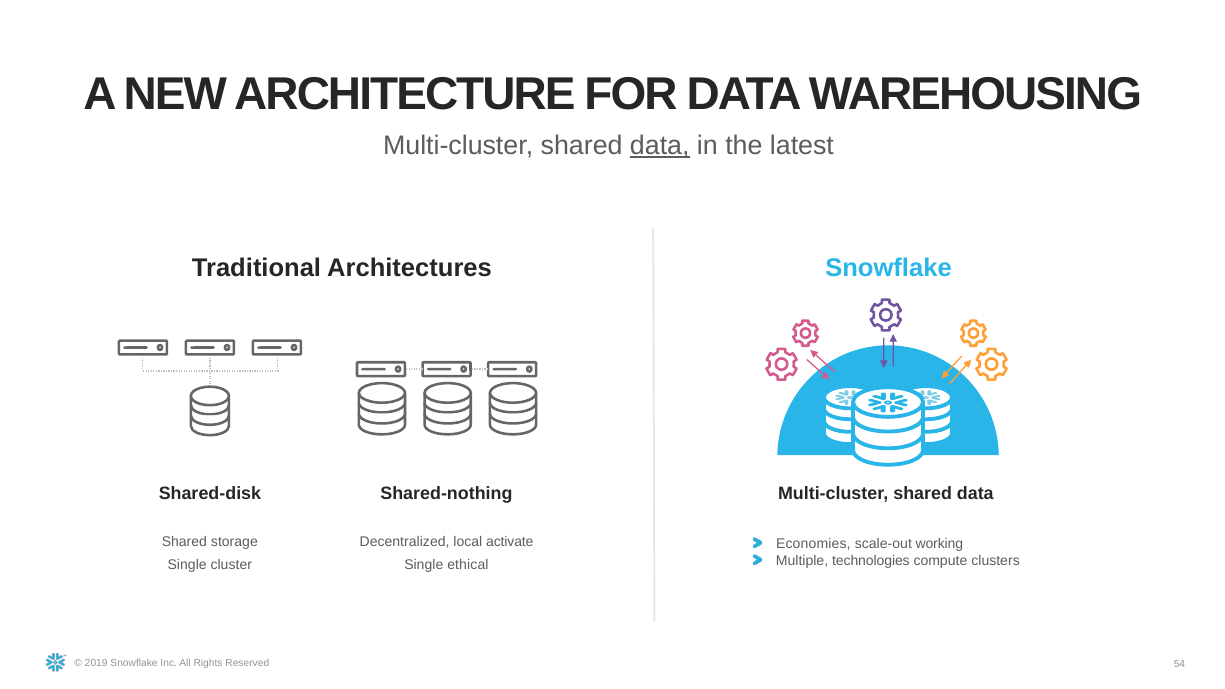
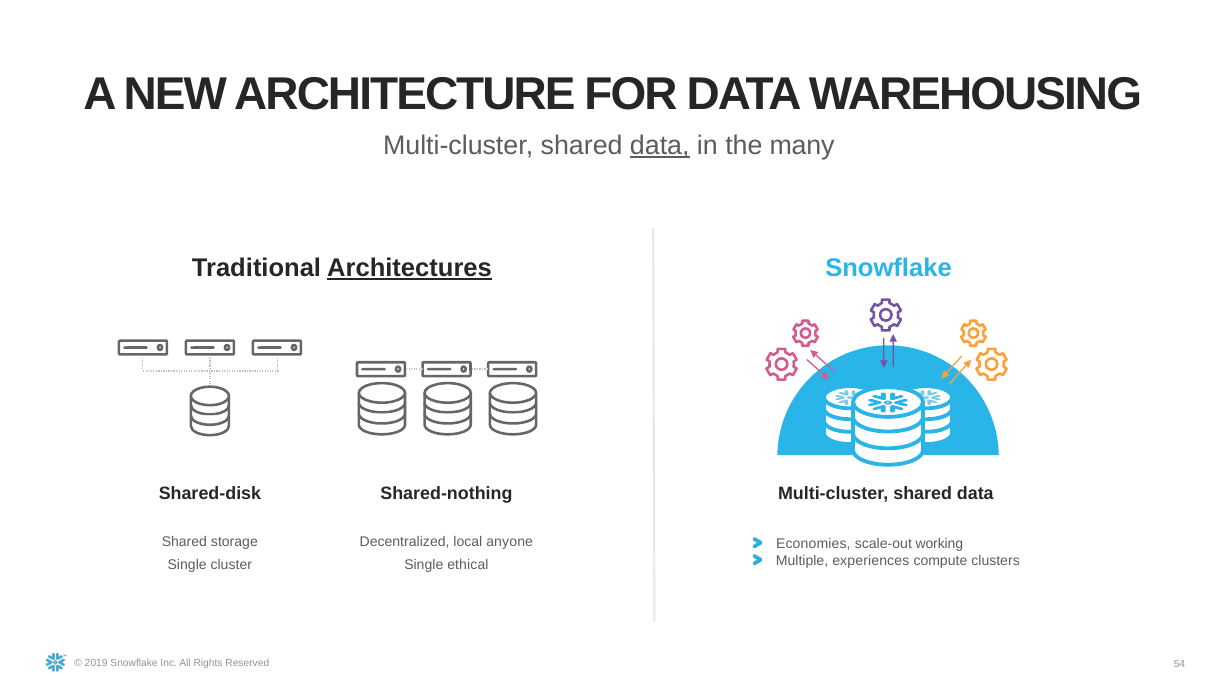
latest: latest -> many
Architectures underline: none -> present
activate: activate -> anyone
technologies: technologies -> experiences
